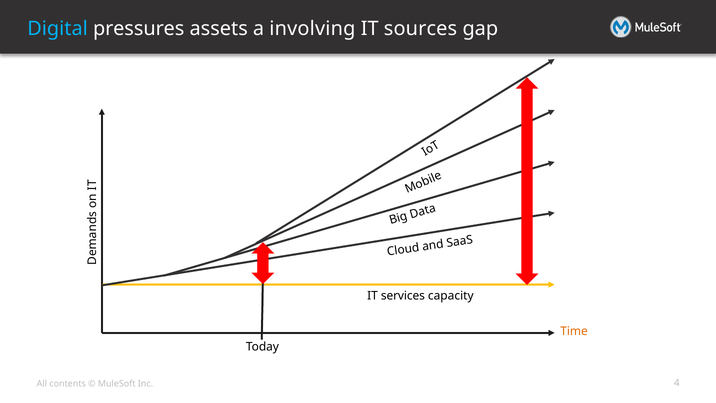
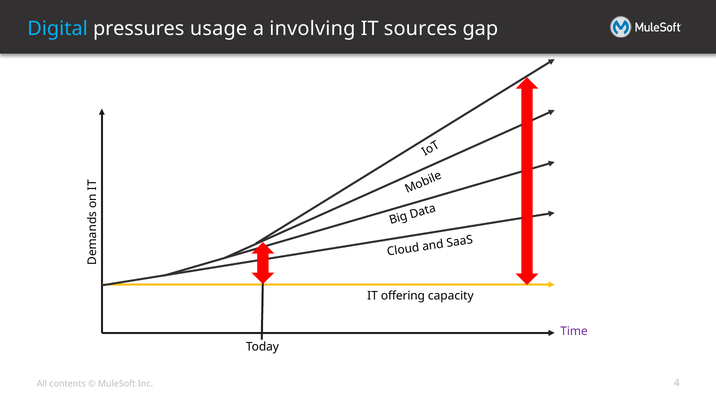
assets: assets -> usage
services: services -> offering
Time colour: orange -> purple
